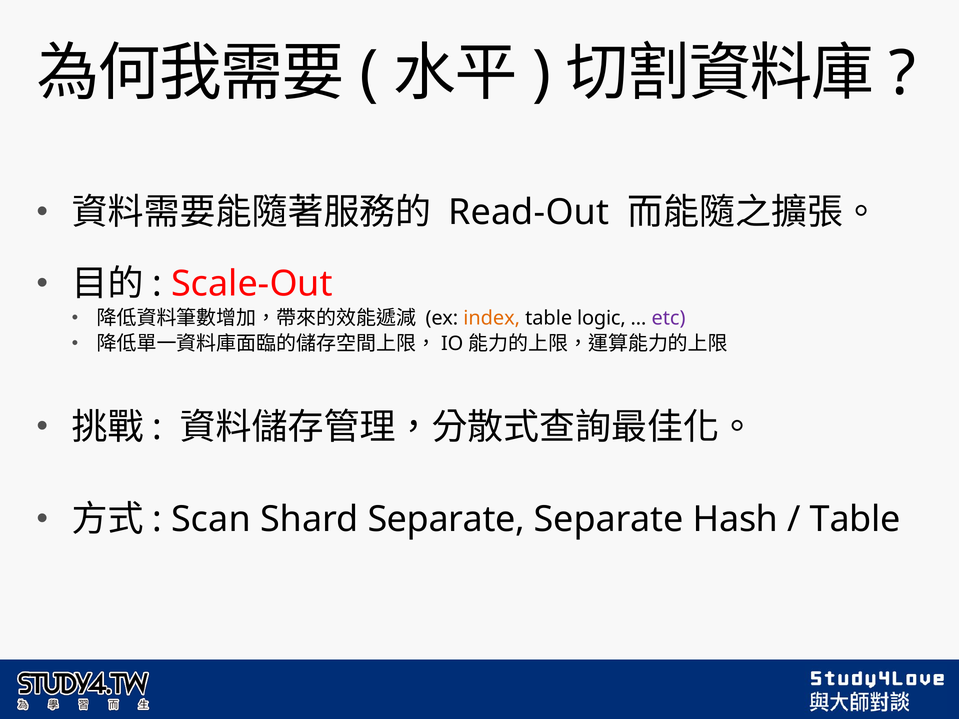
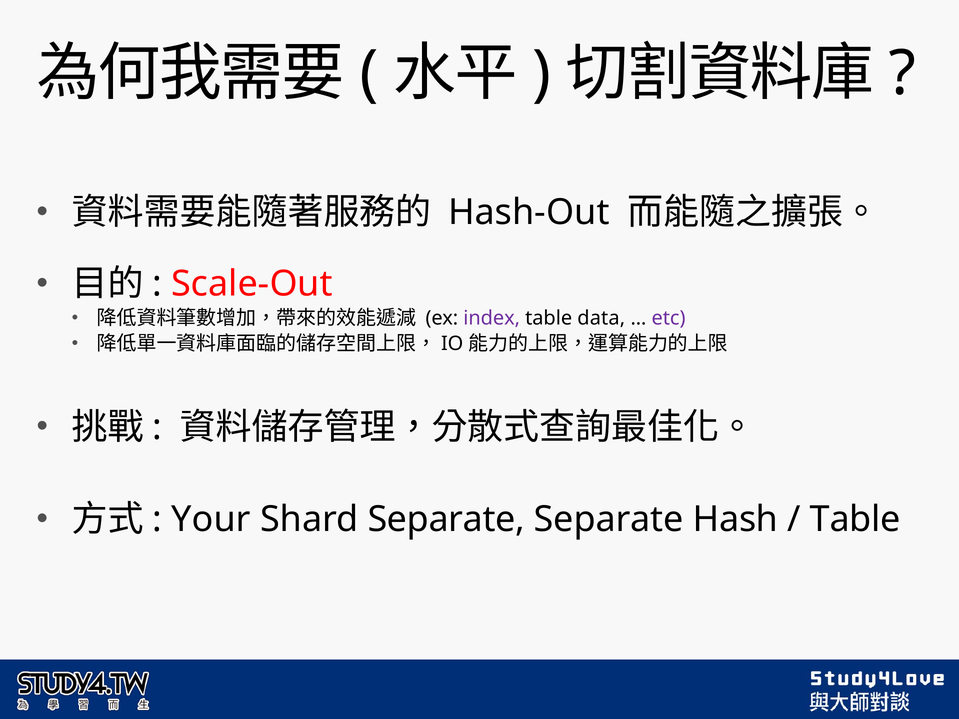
Read-Out: Read-Out -> Hash-Out
index colour: orange -> purple
logic: logic -> data
Scan: Scan -> Your
